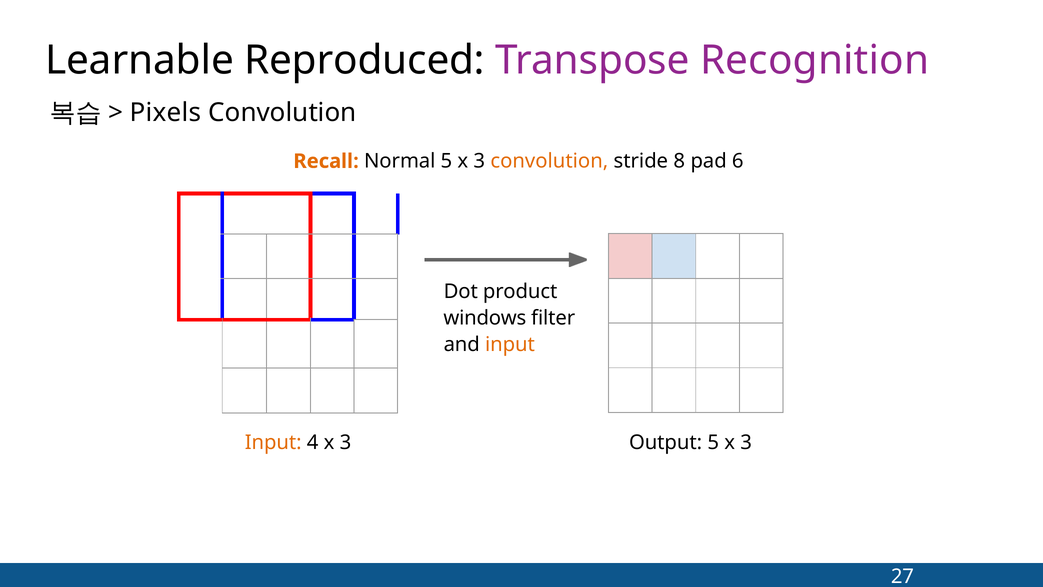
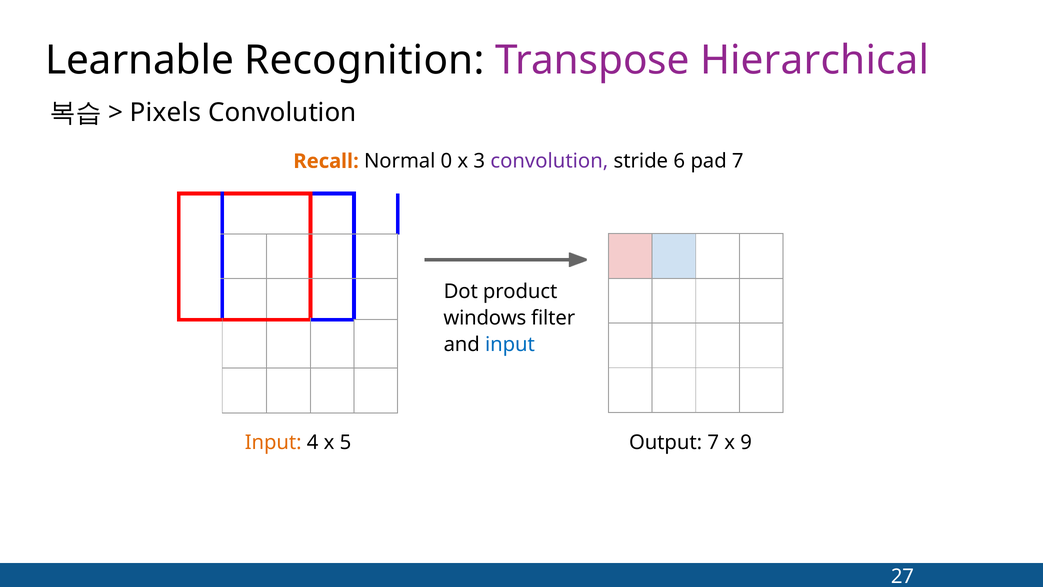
Reproduced: Reproduced -> Recognition
Recognition: Recognition -> Hierarchical
Normal 5: 5 -> 0
convolution at (549, 161) colour: orange -> purple
8: 8 -> 6
pad 6: 6 -> 7
input at (510, 344) colour: orange -> blue
4 x 3: 3 -> 5
Output 5: 5 -> 7
3 at (746, 442): 3 -> 9
